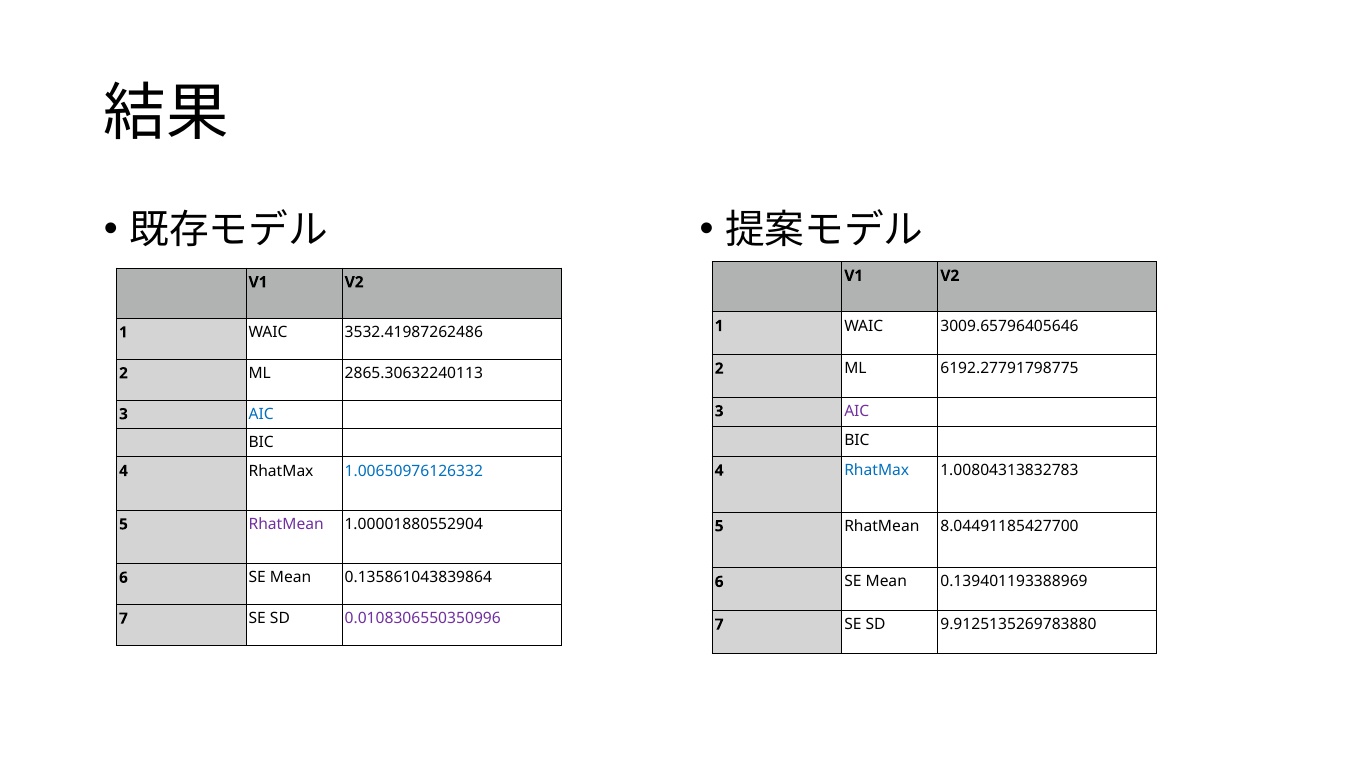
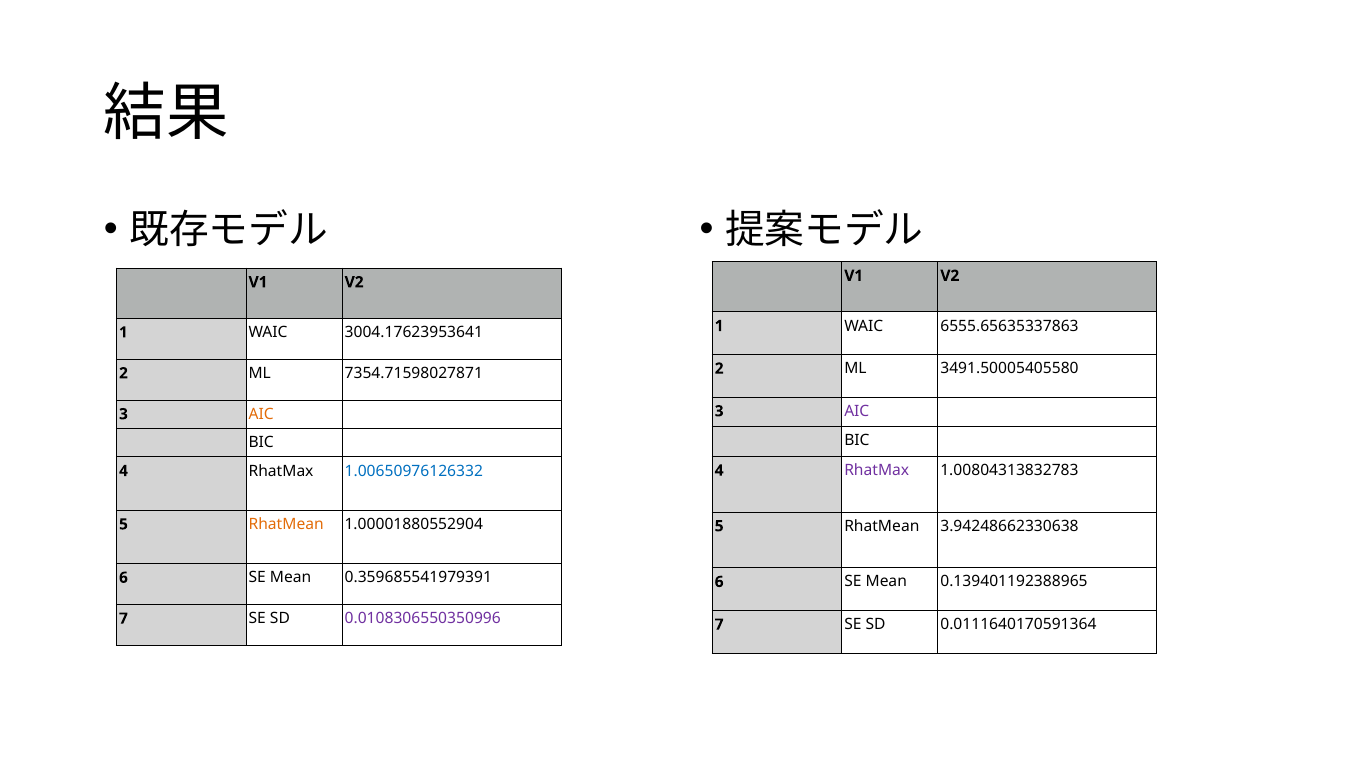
3009.65796405646: 3009.65796405646 -> 6555.65635337863
3532.41987262486: 3532.41987262486 -> 3004.17623953641
6192.27791798775: 6192.27791798775 -> 3491.50005405580
2865.30632240113: 2865.30632240113 -> 7354.71598027871
AIC at (261, 414) colour: blue -> orange
RhatMax at (877, 471) colour: blue -> purple
RhatMean at (286, 524) colour: purple -> orange
8.04491185427700: 8.04491185427700 -> 3.94248662330638
0.135861043839864: 0.135861043839864 -> 0.359685541979391
0.139401193388969: 0.139401193388969 -> 0.139401192388965
9.9125135269783880: 9.9125135269783880 -> 0.0111640170591364
